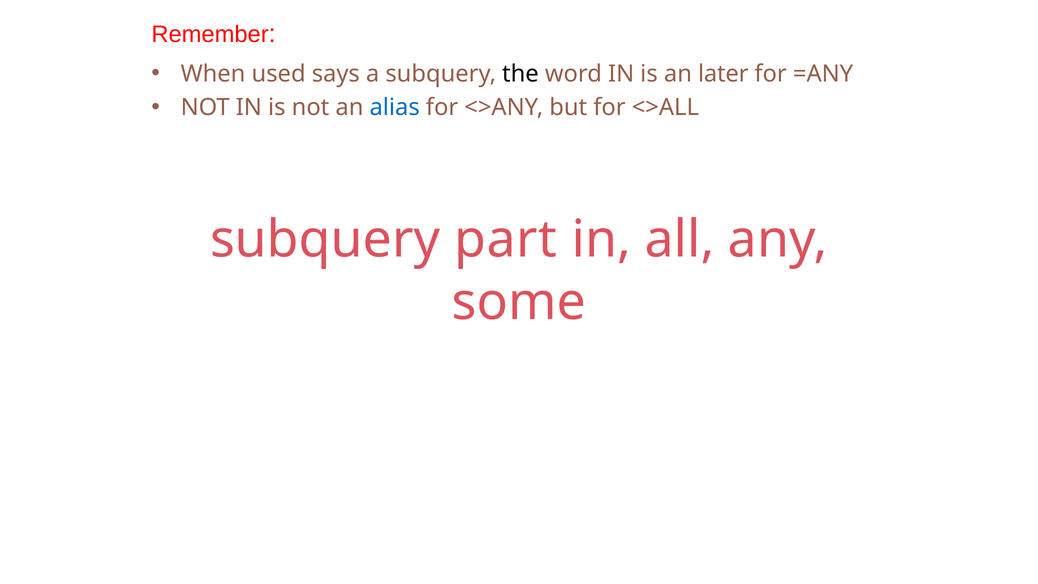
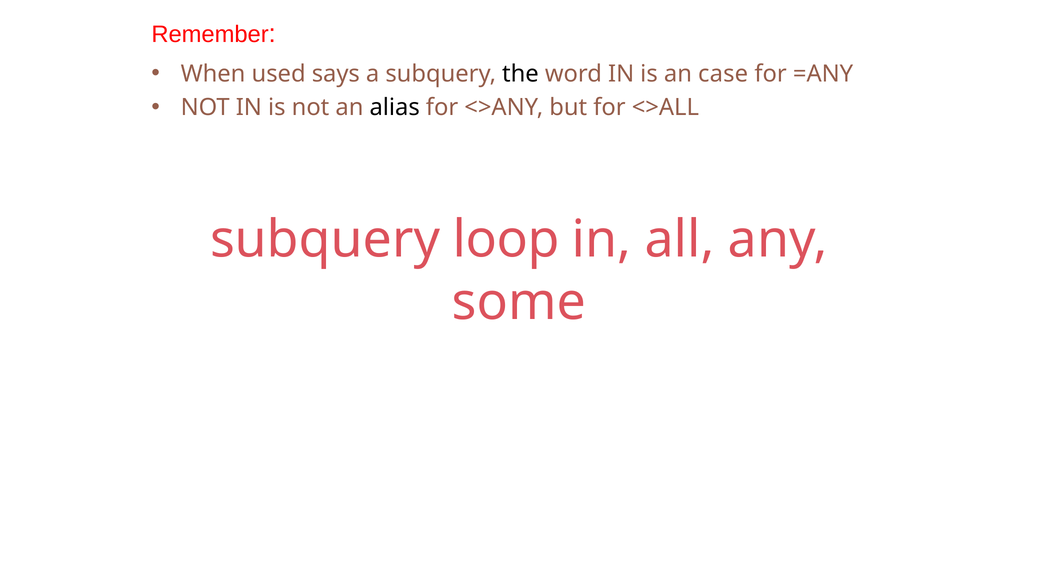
later: later -> case
alias colour: blue -> black
part: part -> loop
